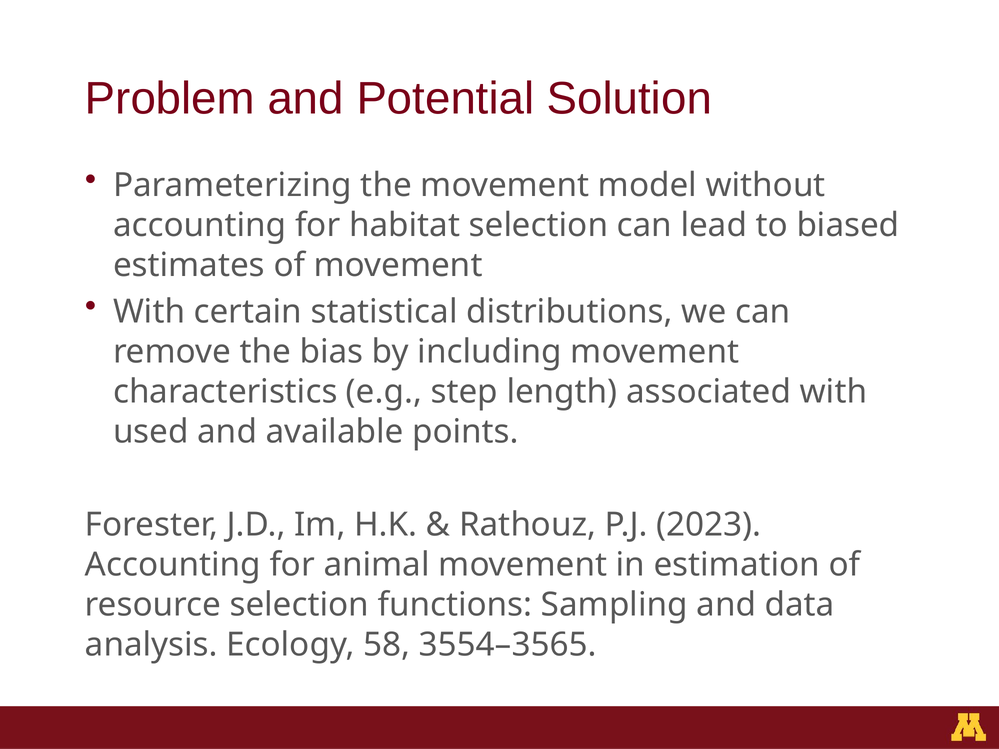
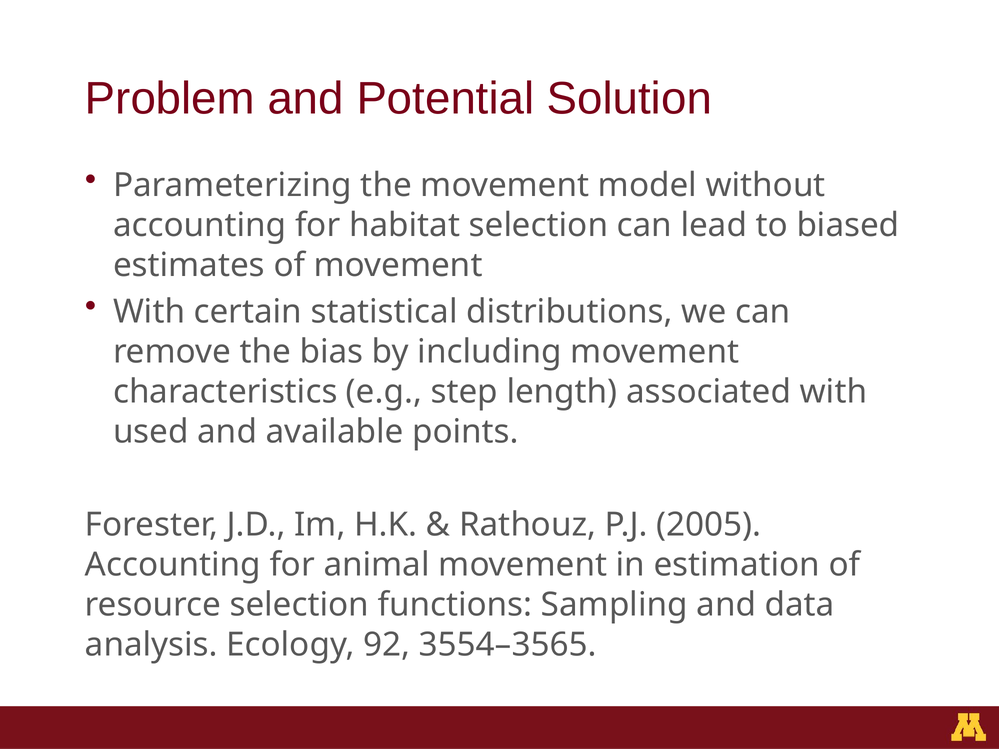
2023: 2023 -> 2005
58: 58 -> 92
